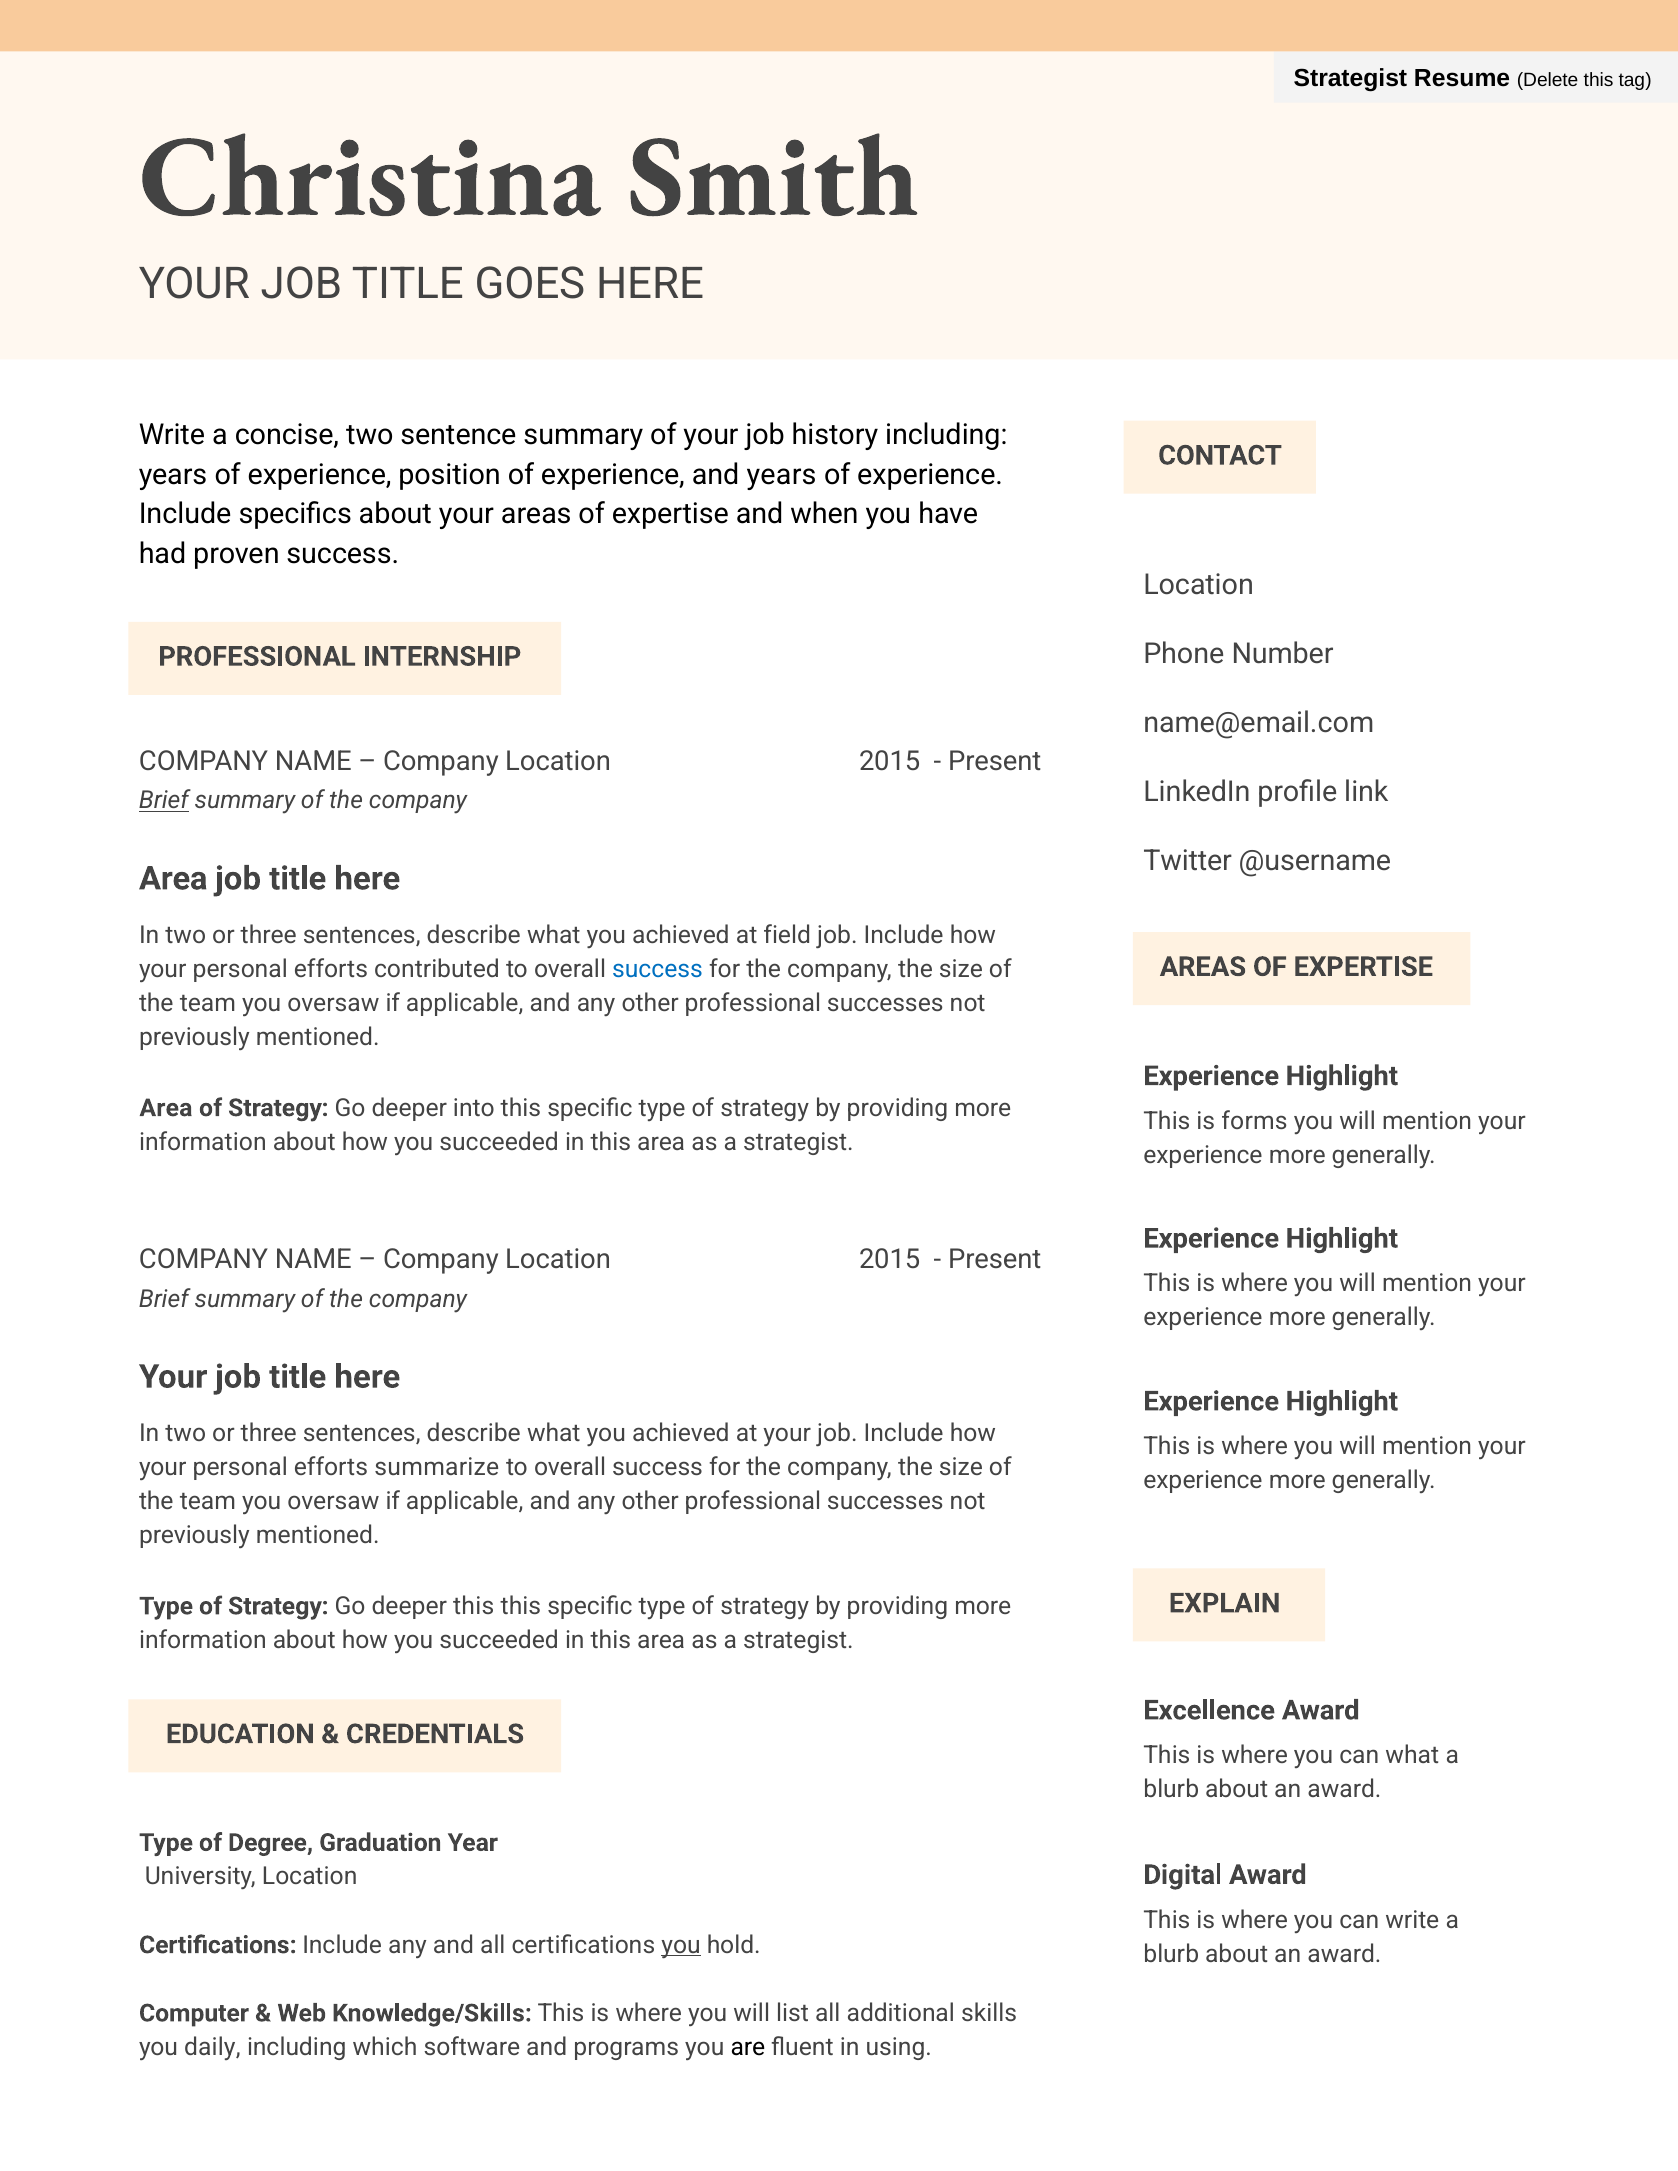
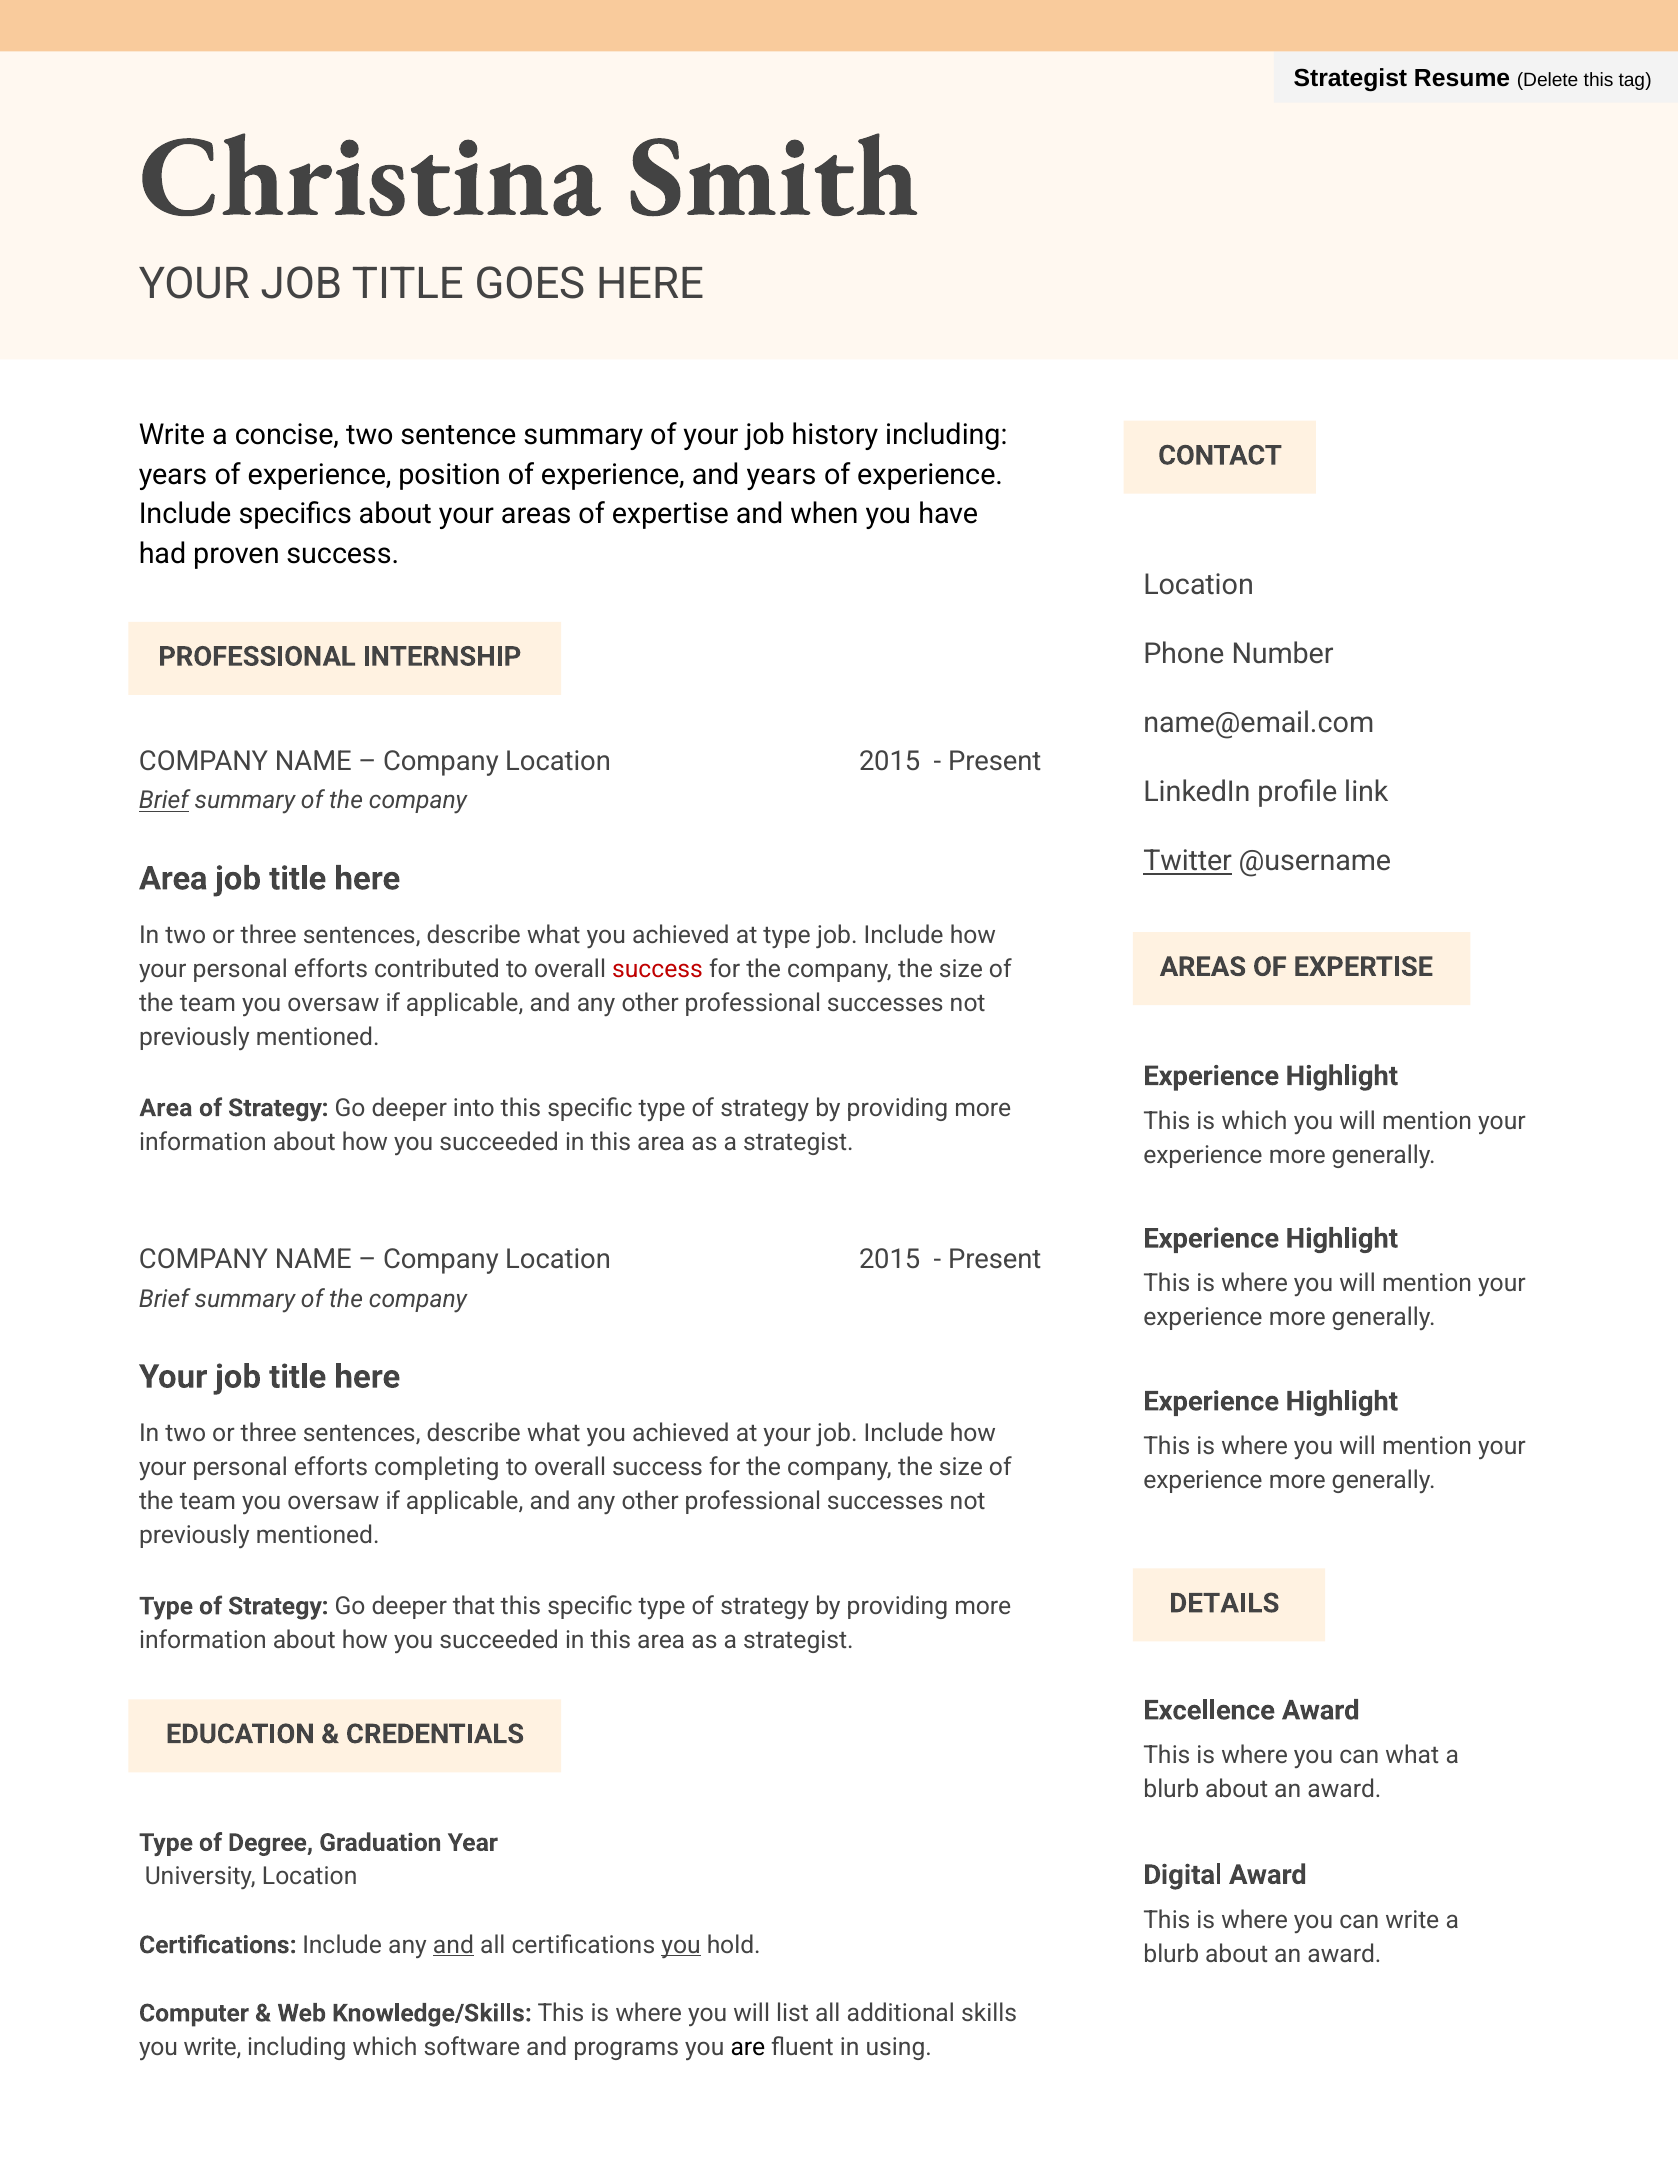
Twitter underline: none -> present
at field: field -> type
success at (657, 969) colour: blue -> red
is forms: forms -> which
summarize: summarize -> completing
EXPLAIN: EXPLAIN -> DETAILS
deeper this: this -> that
and at (453, 1946) underline: none -> present
you daily: daily -> write
